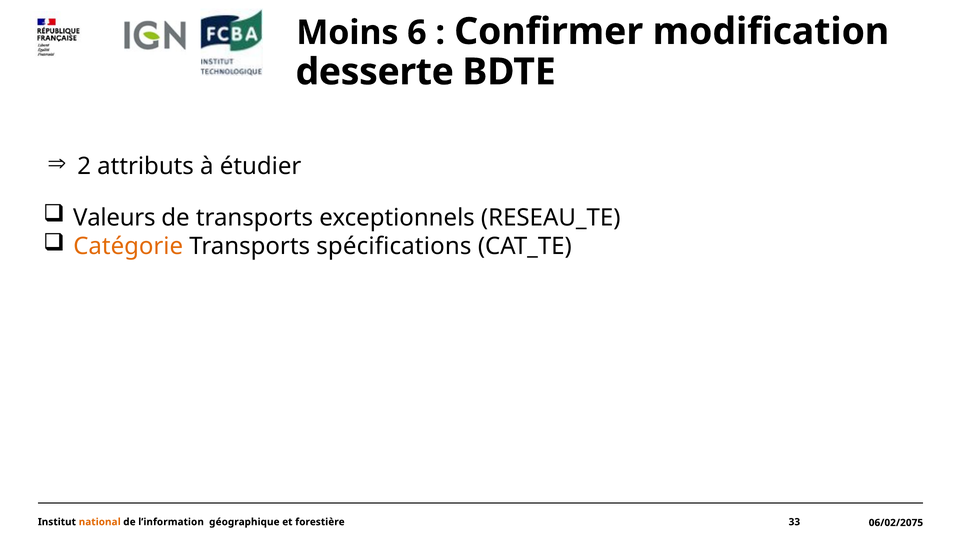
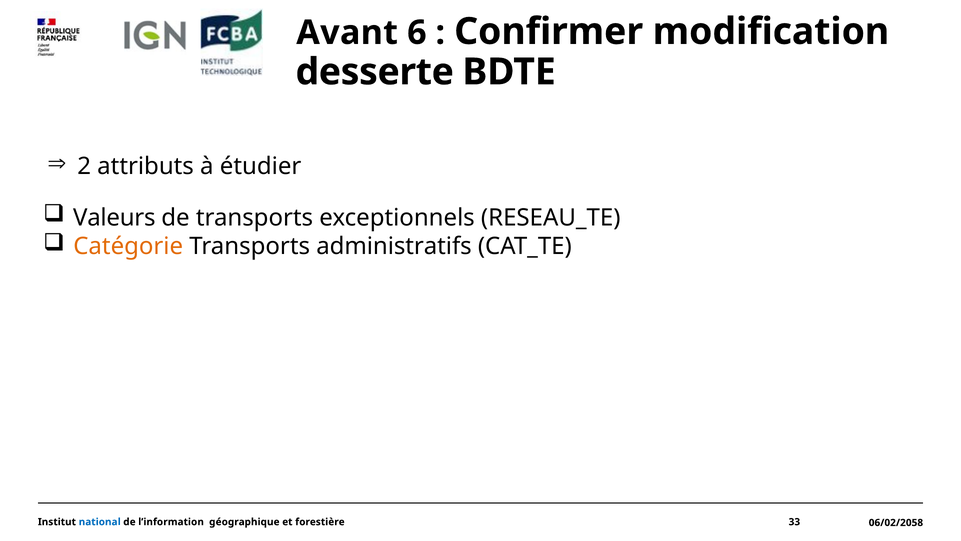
Moins: Moins -> Avant
spécifications: spécifications -> administratifs
national colour: orange -> blue
06/02/2075: 06/02/2075 -> 06/02/2058
